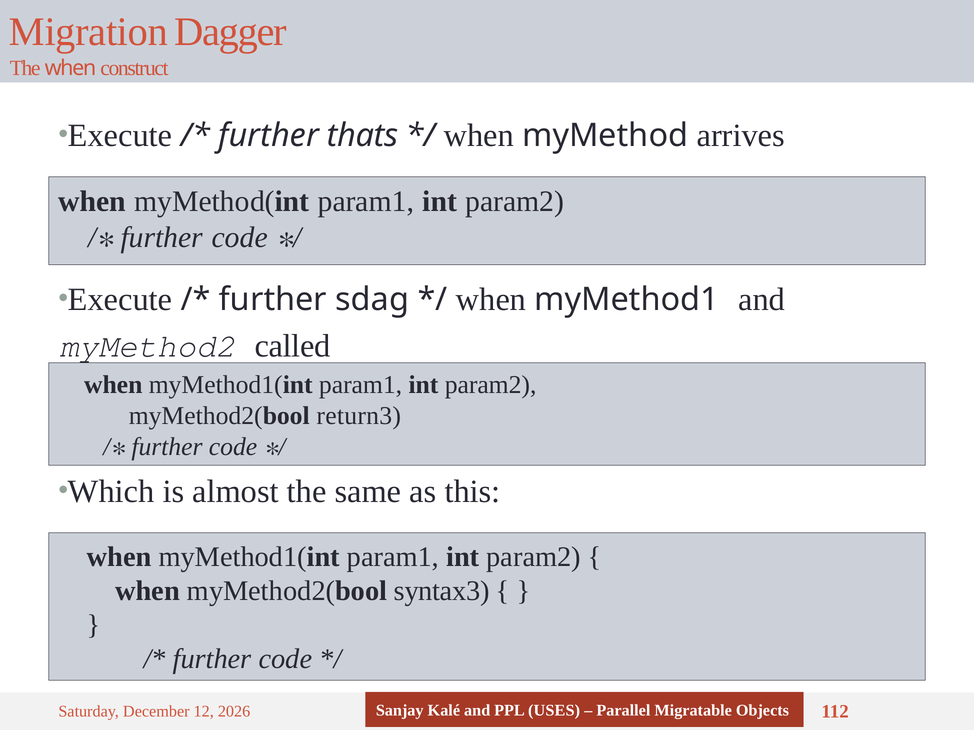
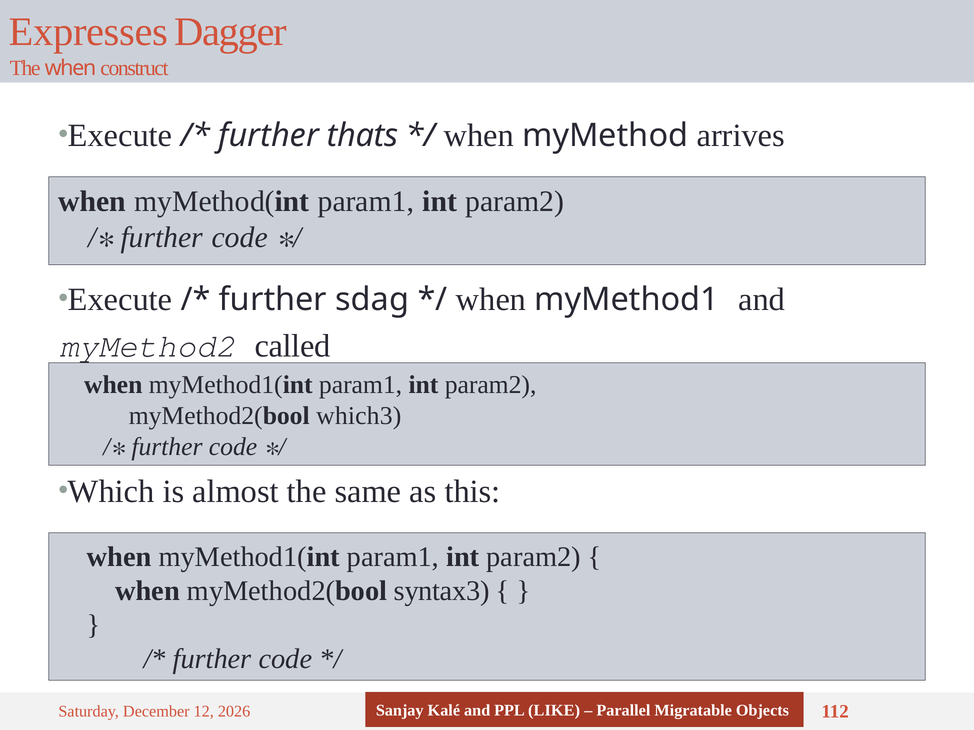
Migration: Migration -> Expresses
return3: return3 -> which3
USES: USES -> LIKE
